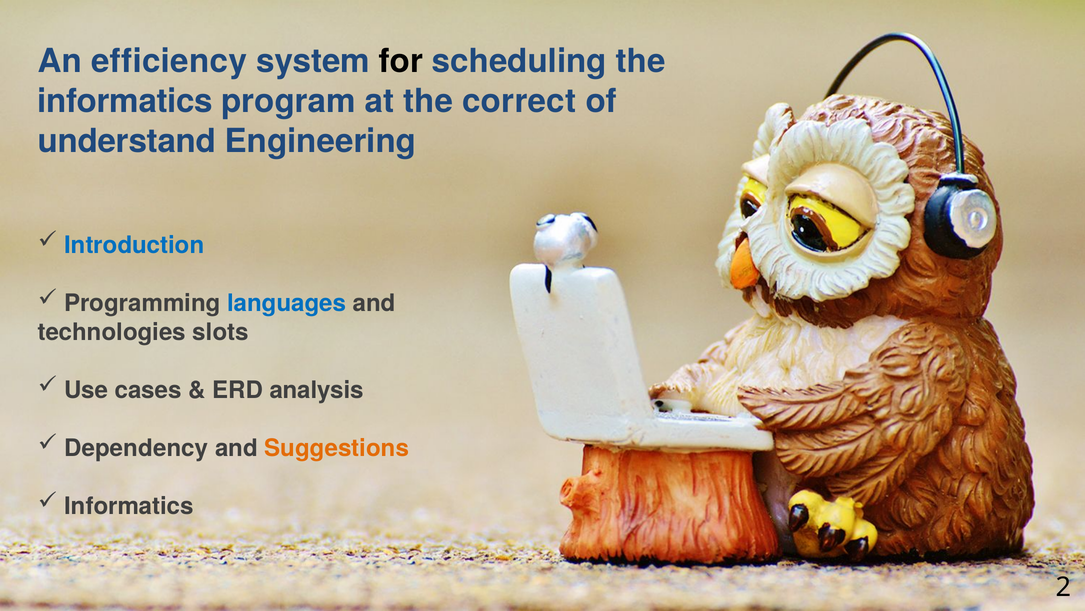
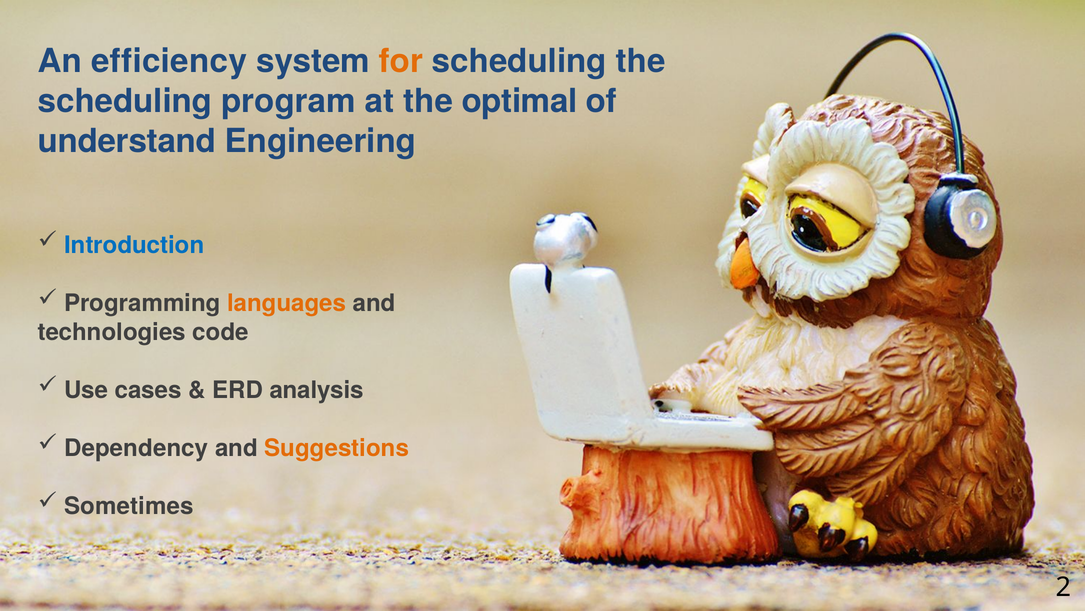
for colour: black -> orange
informatics at (125, 101): informatics -> scheduling
correct: correct -> optimal
languages colour: blue -> orange
slots: slots -> code
Informatics at (129, 506): Informatics -> Sometimes
